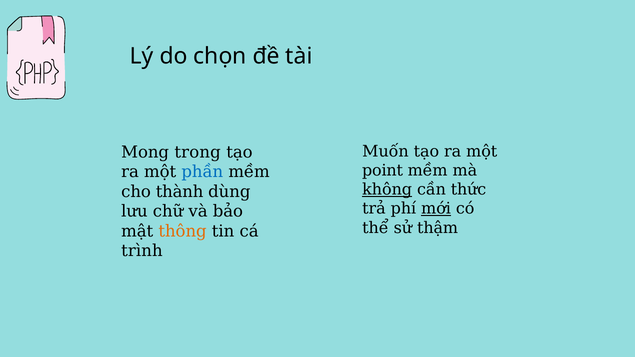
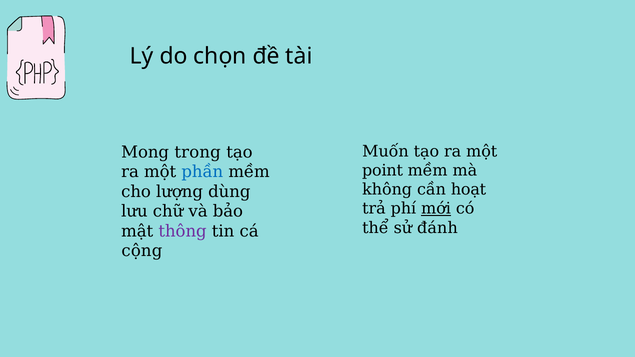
không underline: present -> none
thức: thức -> hoạt
thành: thành -> lượng
thậm: thậm -> đánh
thông colour: orange -> purple
trình: trình -> cộng
